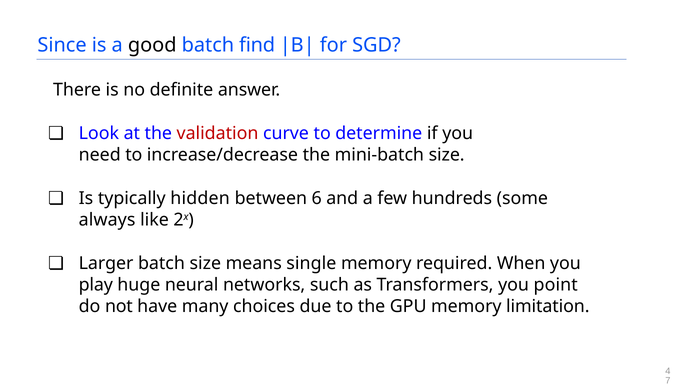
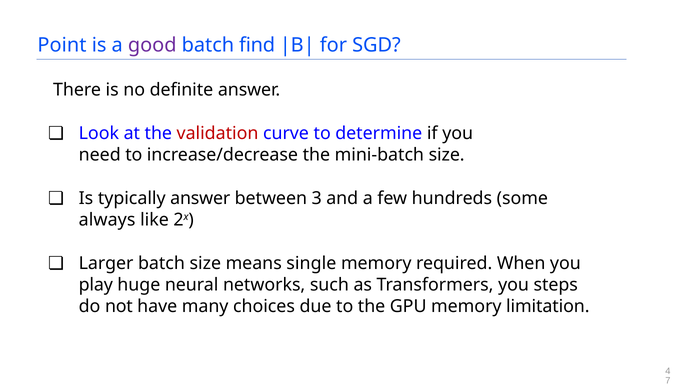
Since: Since -> Point
good colour: black -> purple
typically hidden: hidden -> answer
6: 6 -> 3
point: point -> steps
